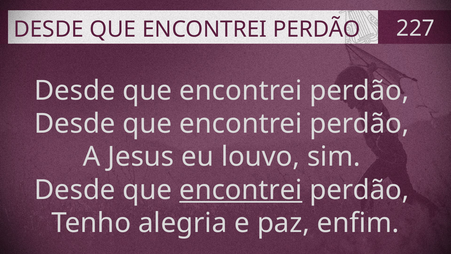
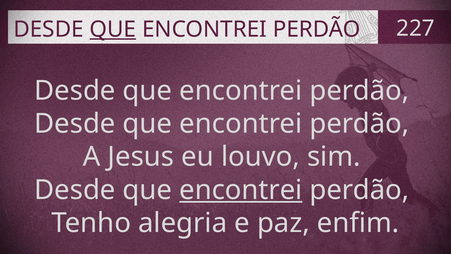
QUE at (113, 29) underline: none -> present
